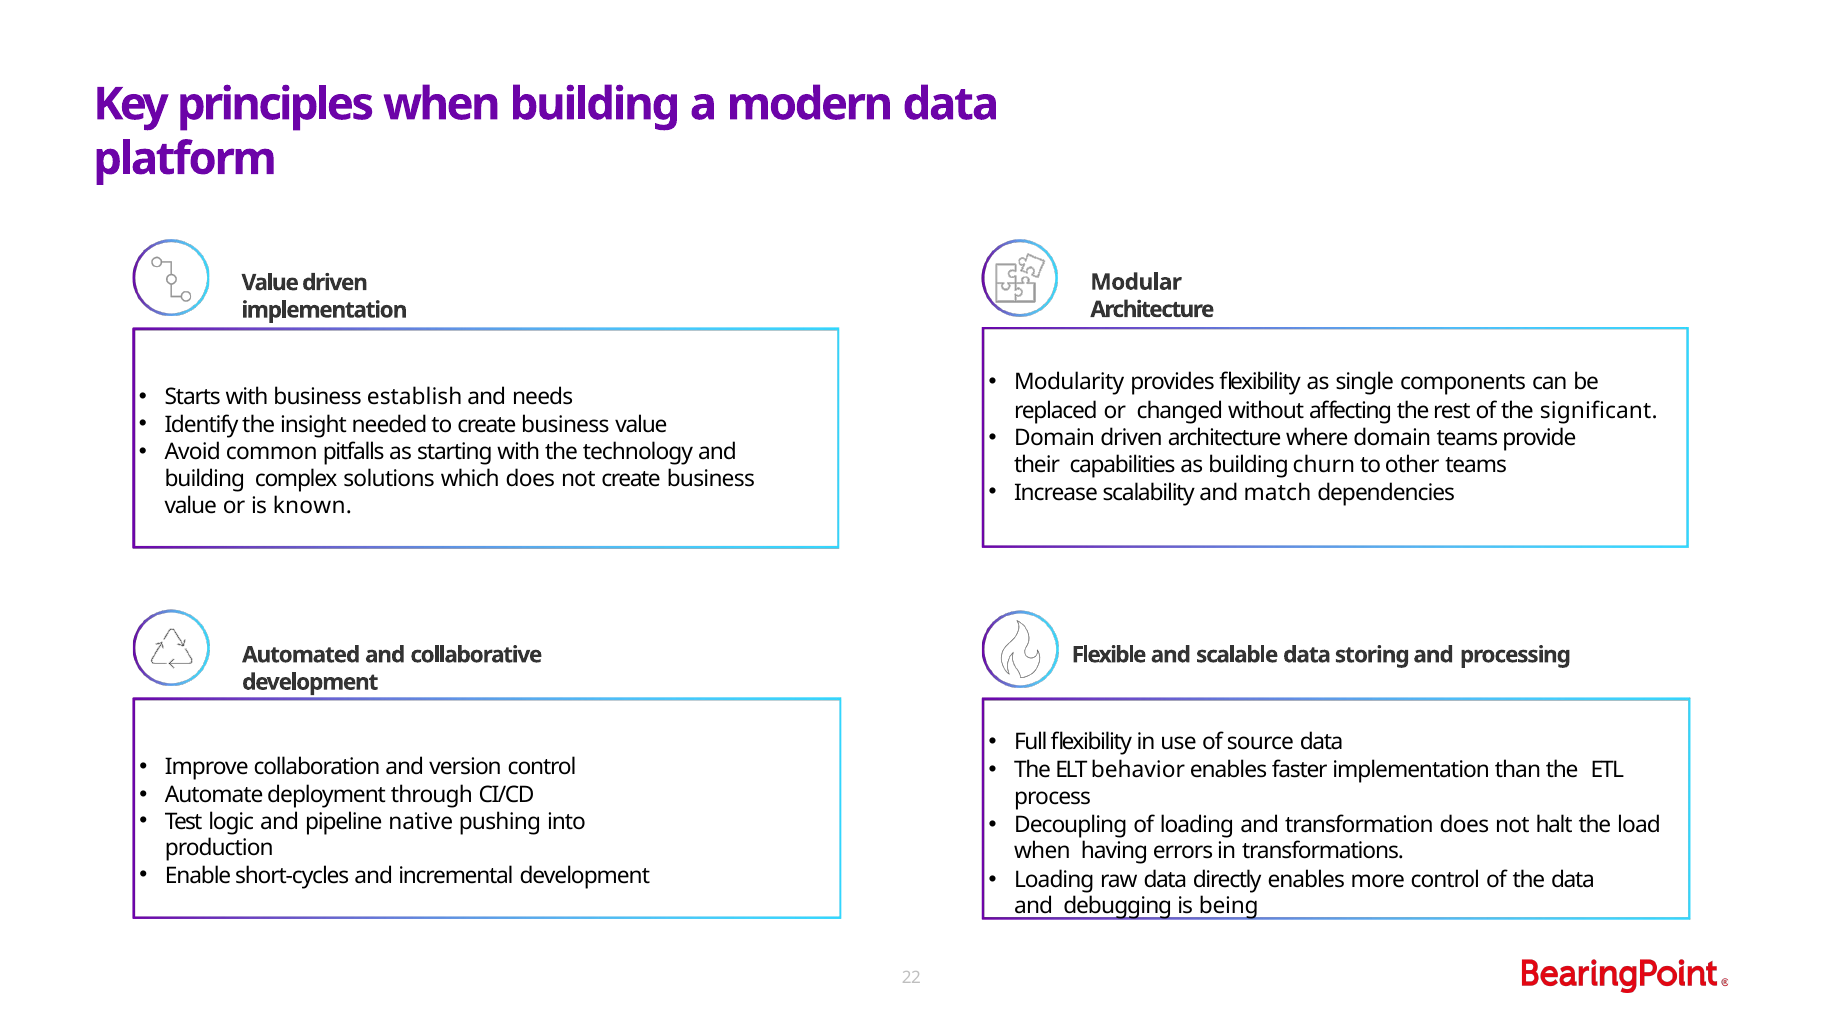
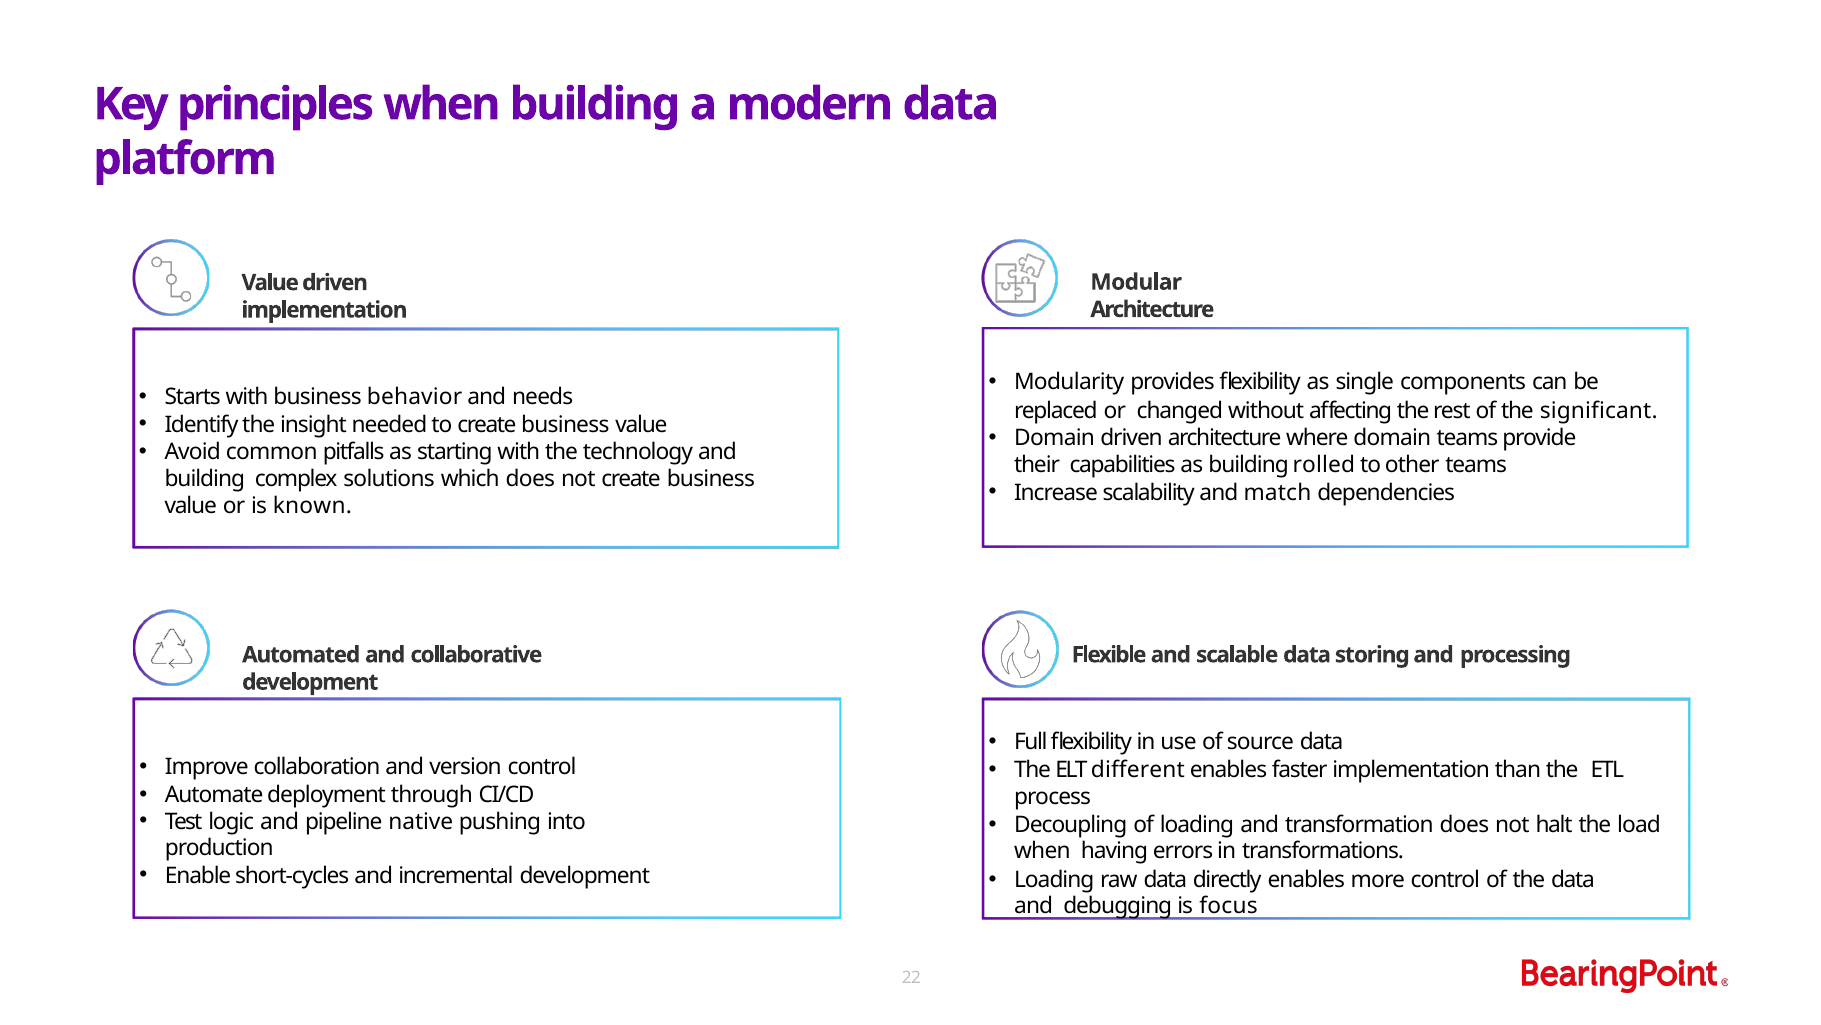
establish: establish -> behavior
churn: churn -> rolled
behavior: behavior -> different
being: being -> focus
